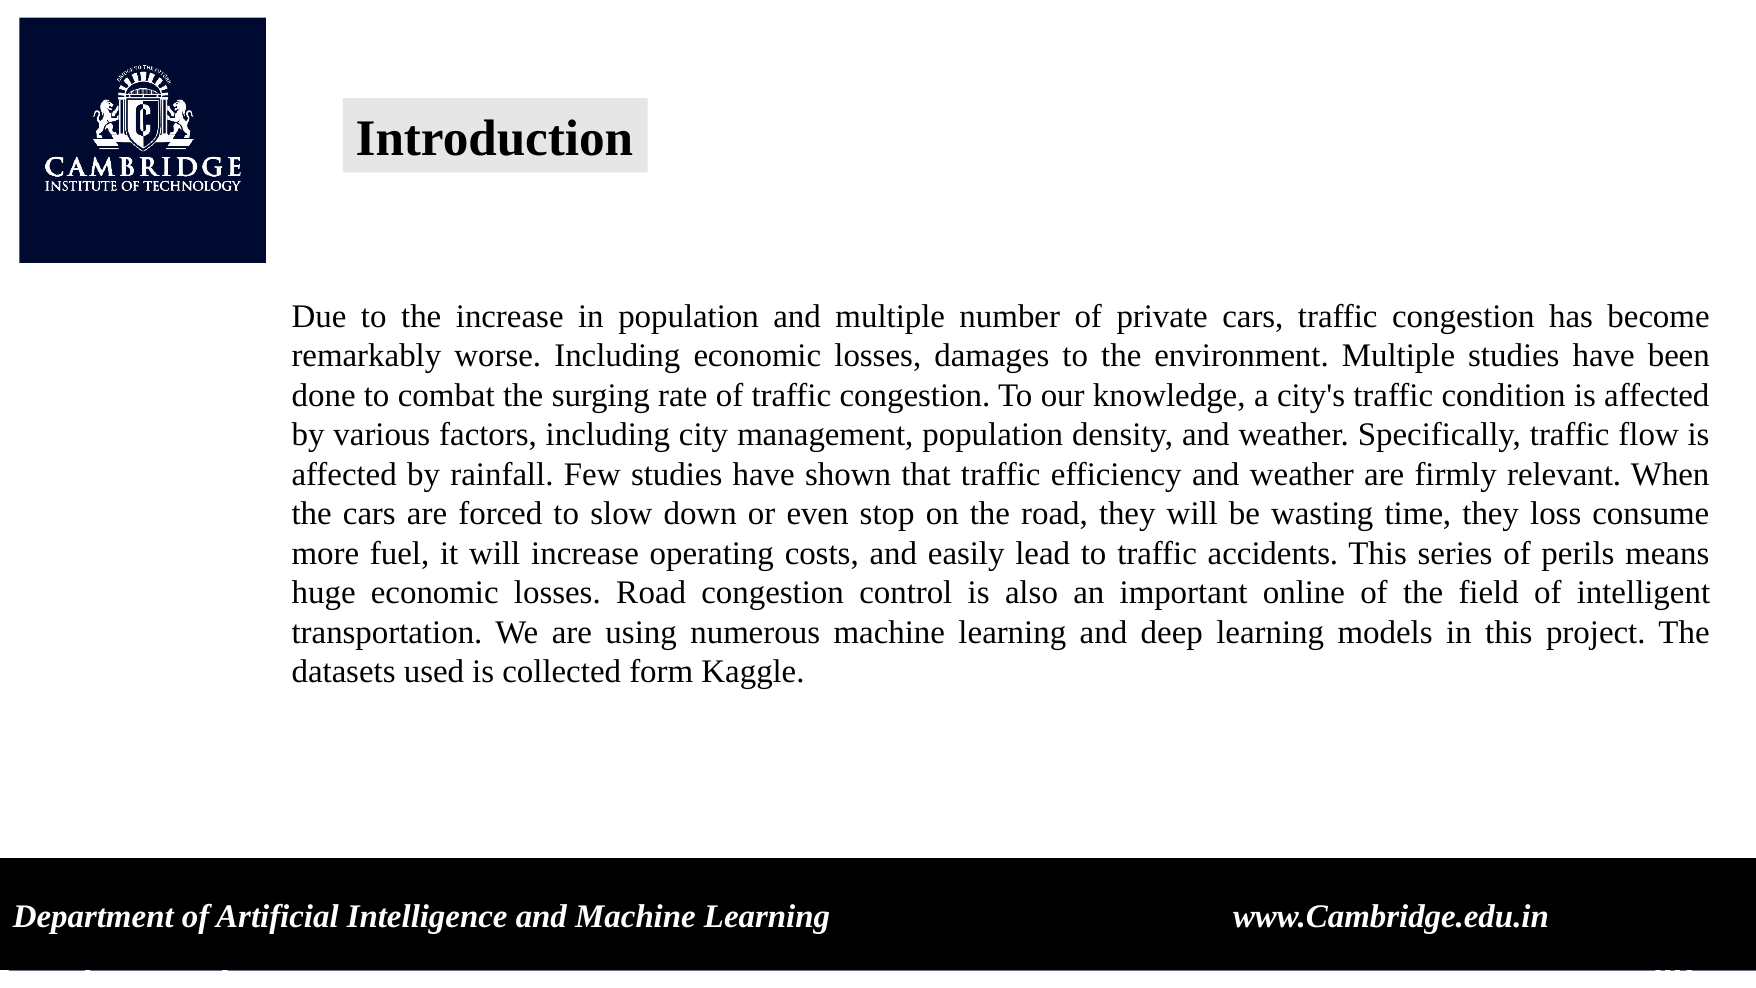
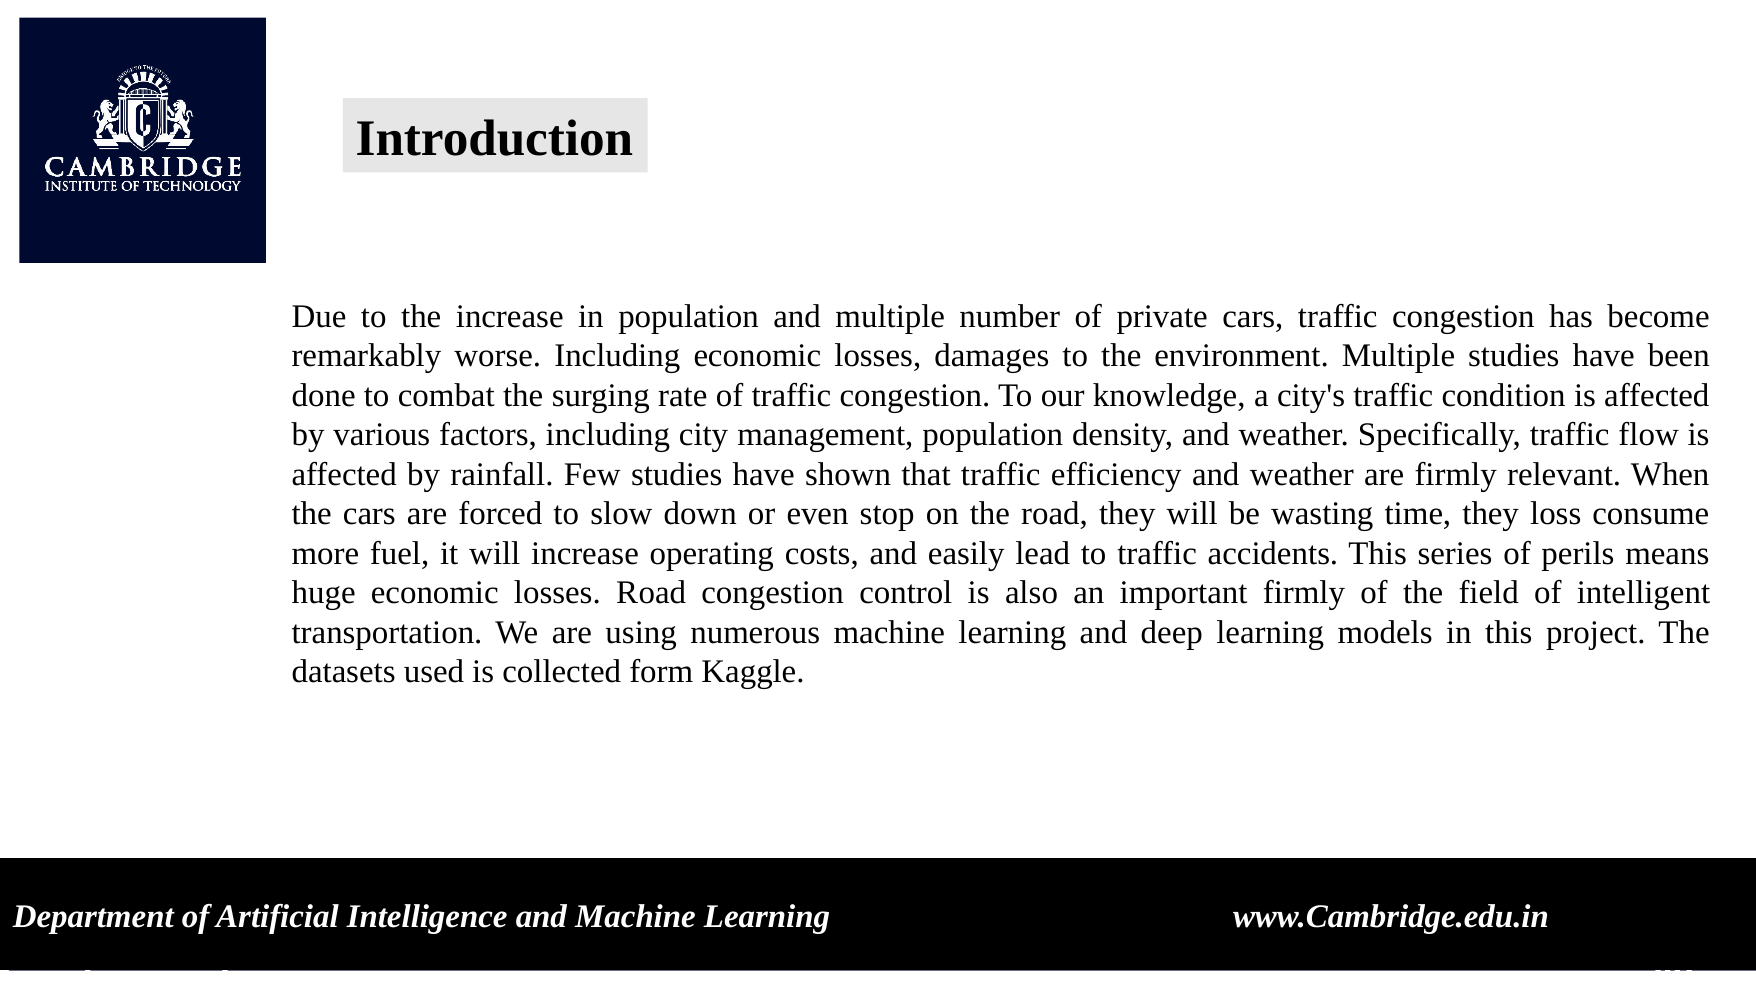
important online: online -> firmly
